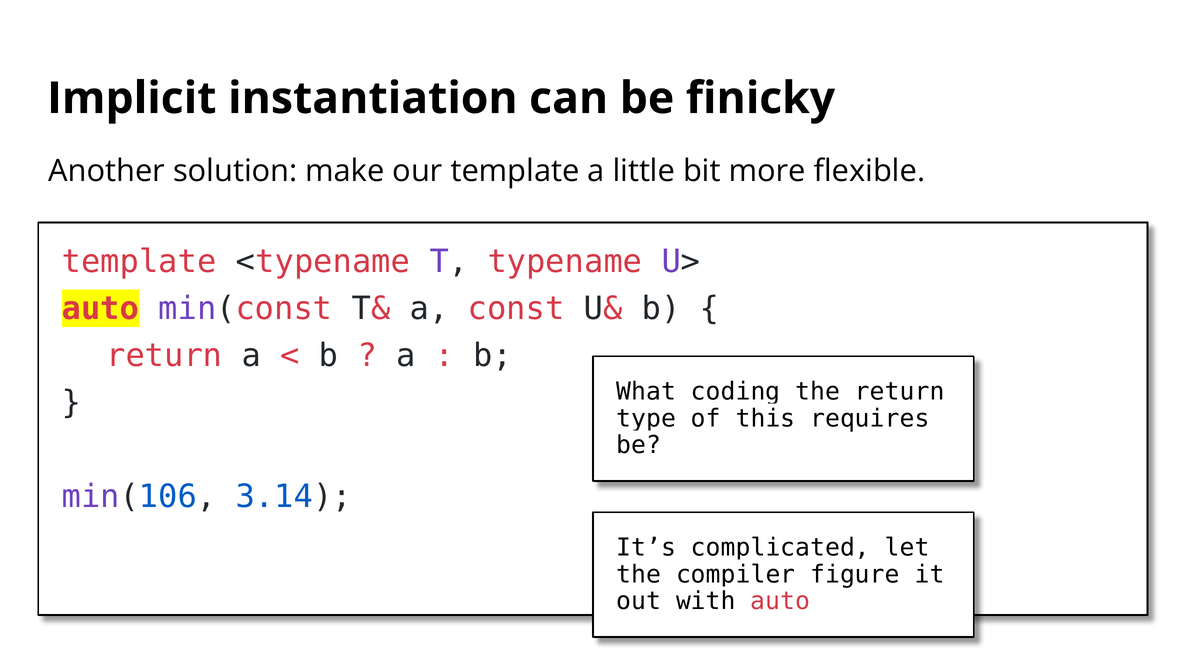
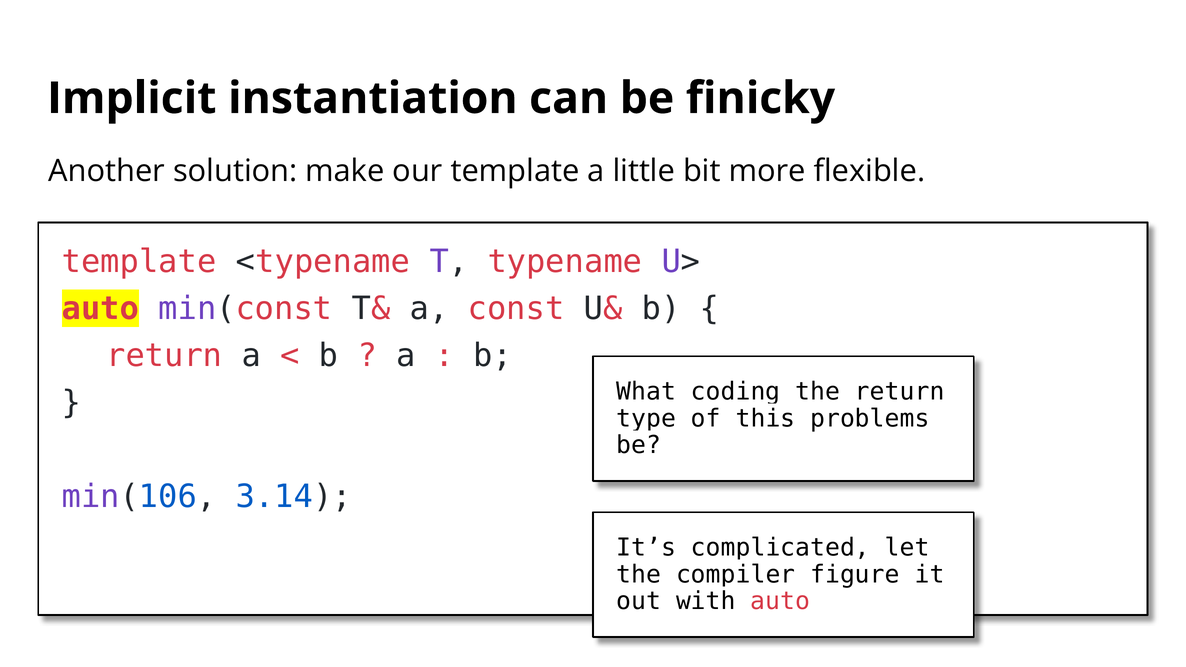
requires: requires -> problems
